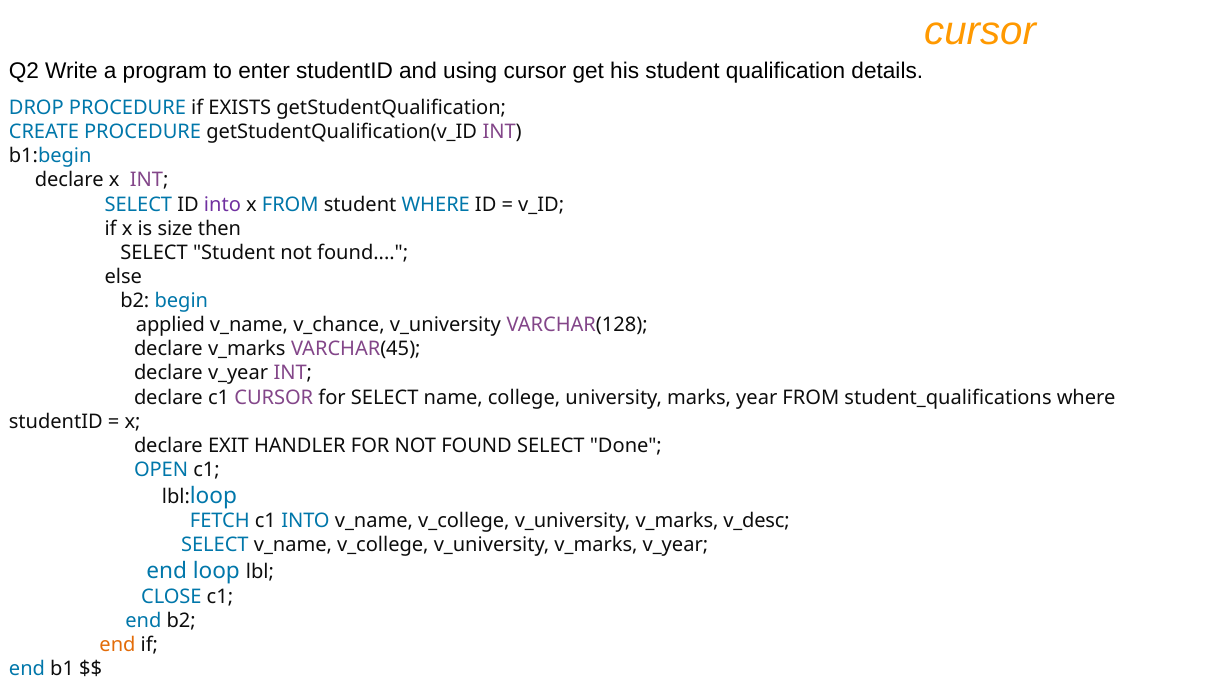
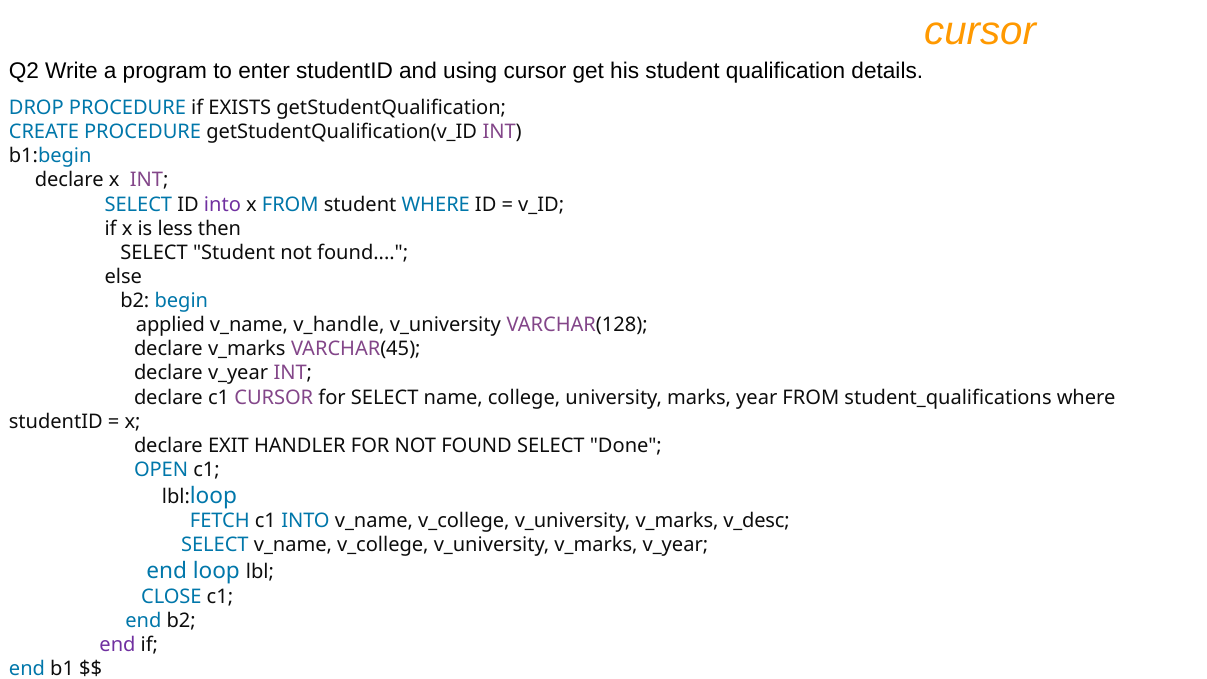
size: size -> less
v_chance: v_chance -> v_handle
end at (118, 645) colour: orange -> purple
